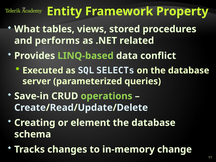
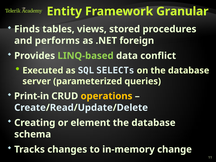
Property: Property -> Granular
What: What -> Finds
related: related -> foreign
Save-in: Save-in -> Print-in
operations colour: light green -> yellow
